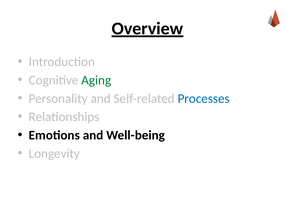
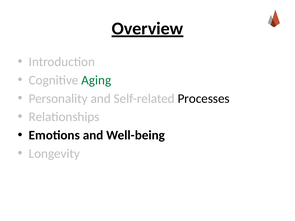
Processes colour: blue -> black
